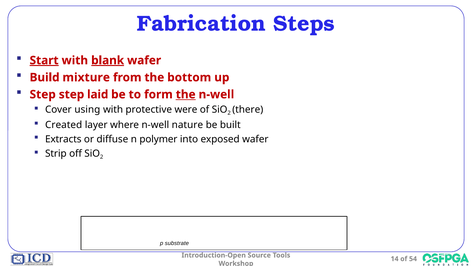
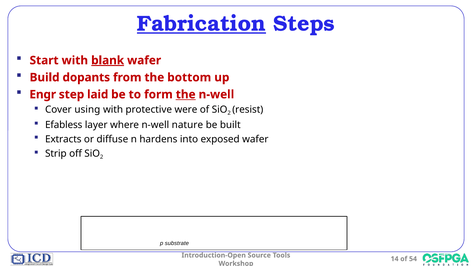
Fabrication underline: none -> present
Start underline: present -> none
mixture: mixture -> dopants
Step at (43, 94): Step -> Engr
there: there -> resist
Created: Created -> Efabless
polymer: polymer -> hardens
